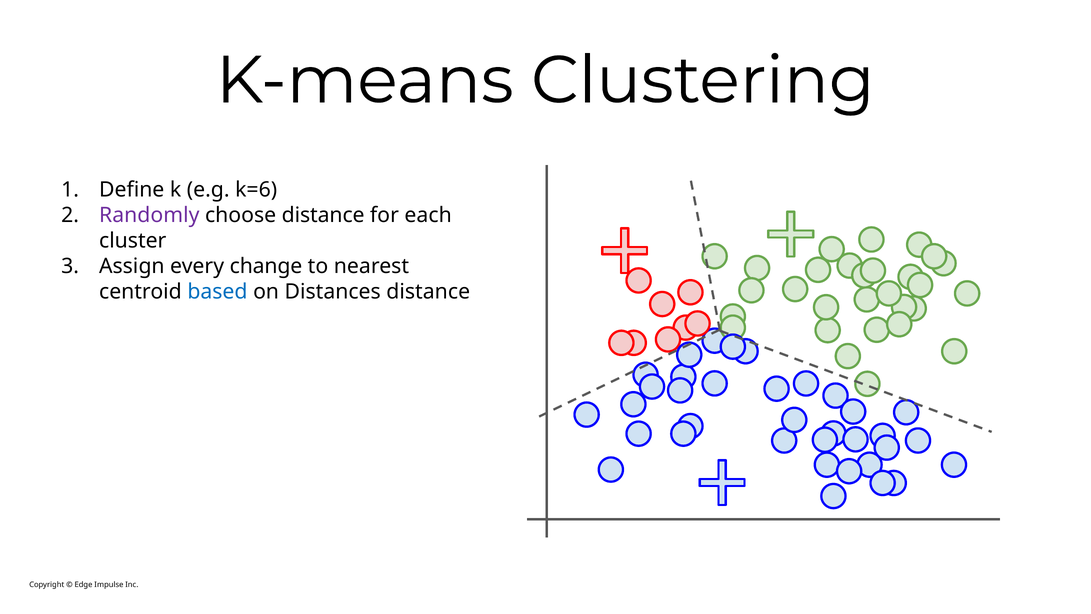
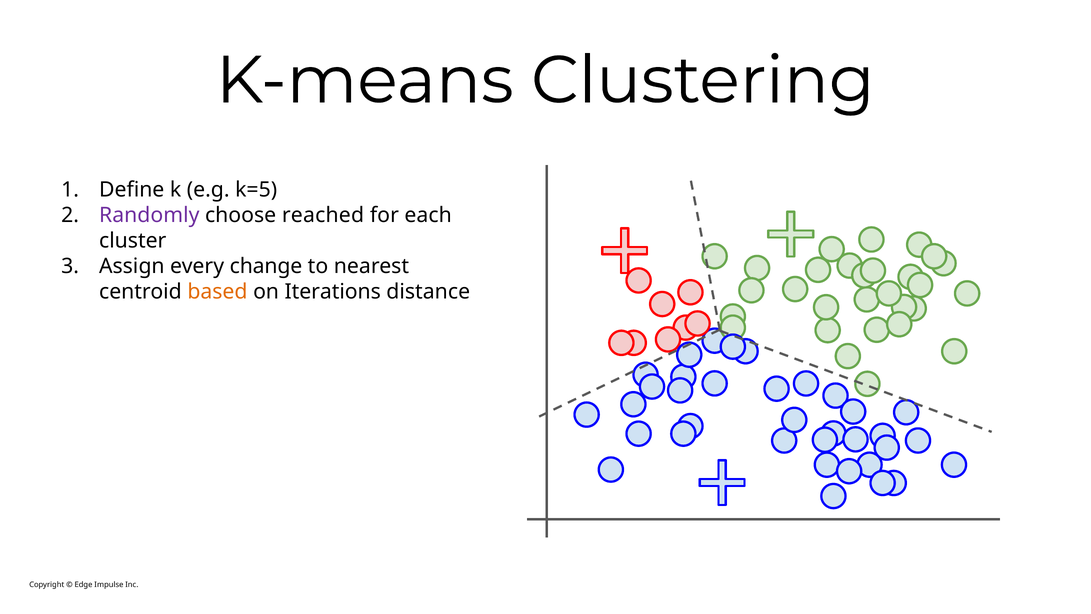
k=6: k=6 -> k=5
choose distance: distance -> reached
based colour: blue -> orange
Distances: Distances -> Iterations
